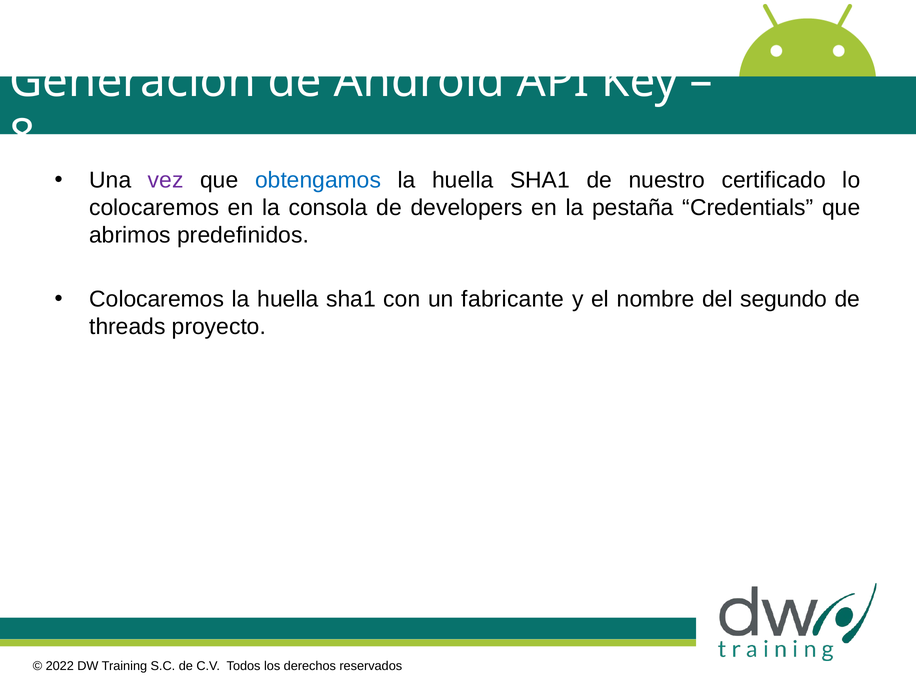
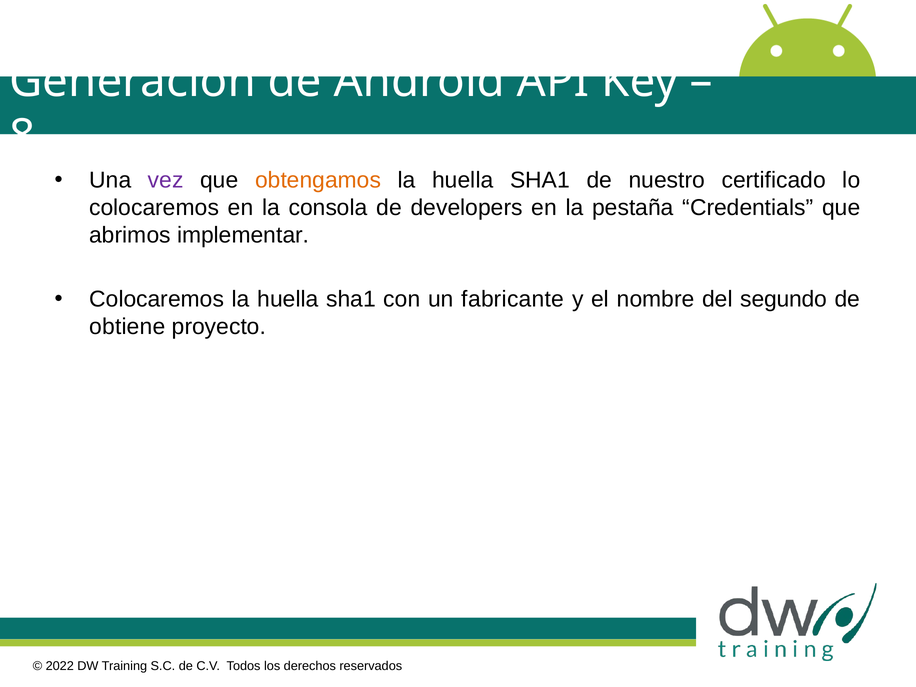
obtengamos colour: blue -> orange
predefinidos: predefinidos -> implementar
threads: threads -> obtiene
